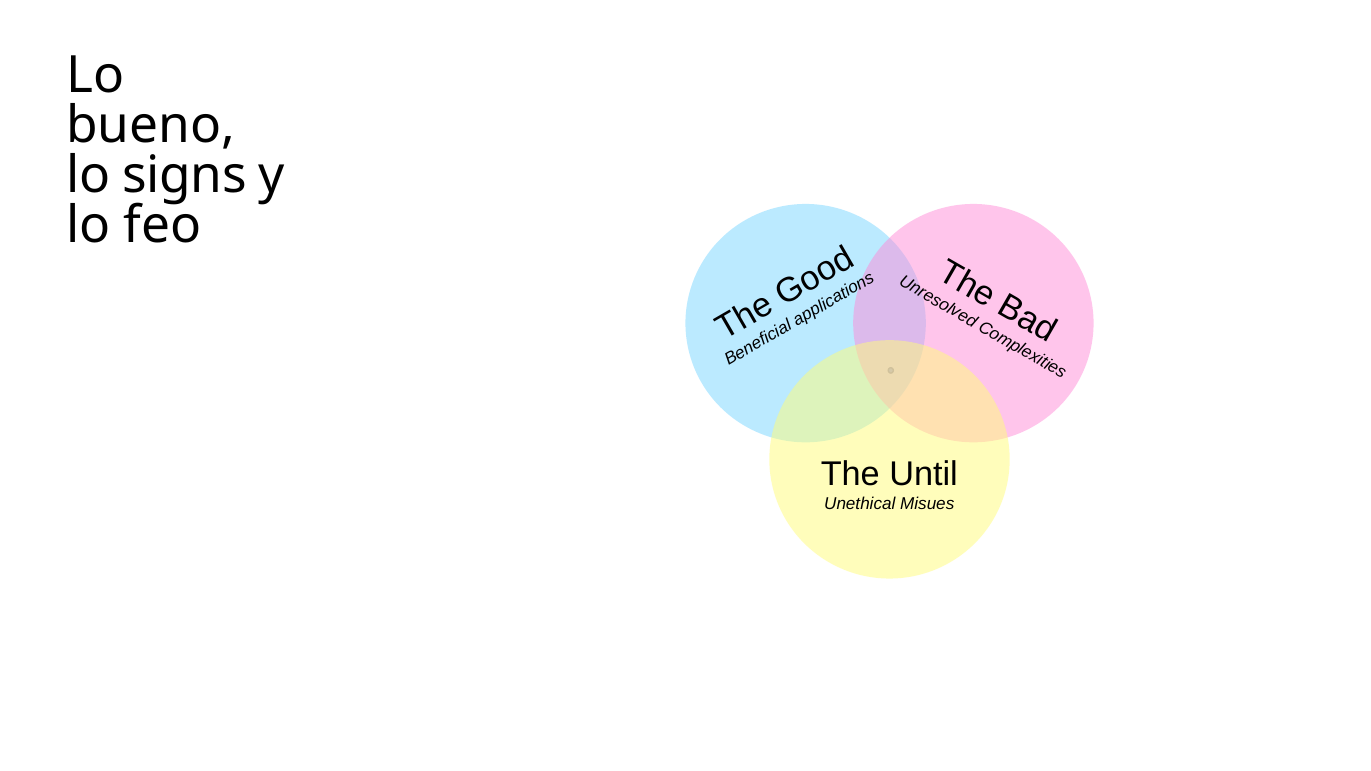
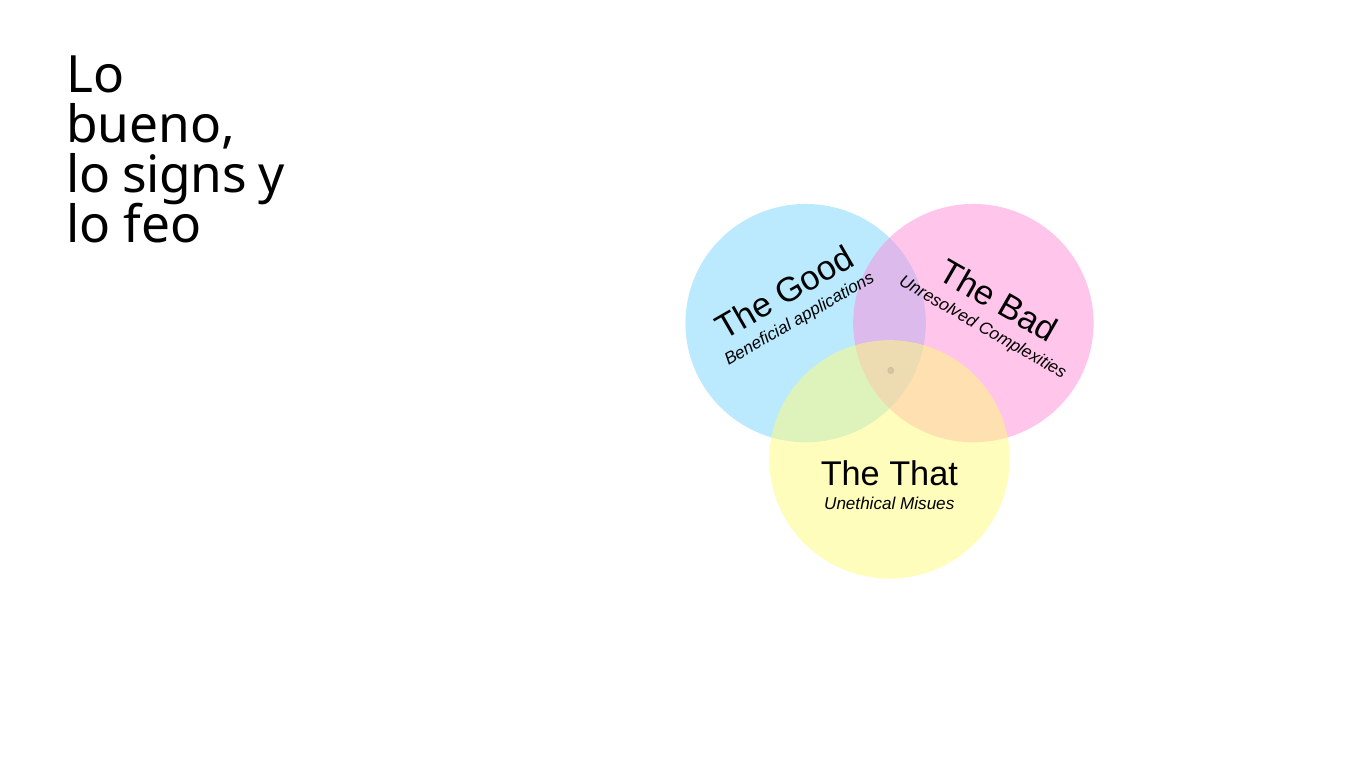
Until: Until -> That
